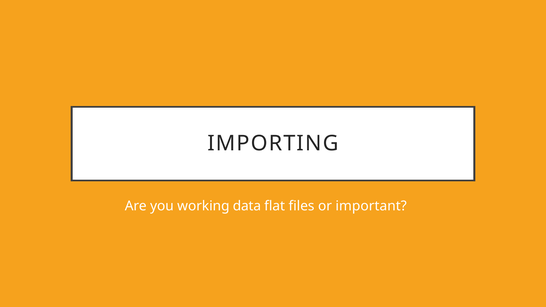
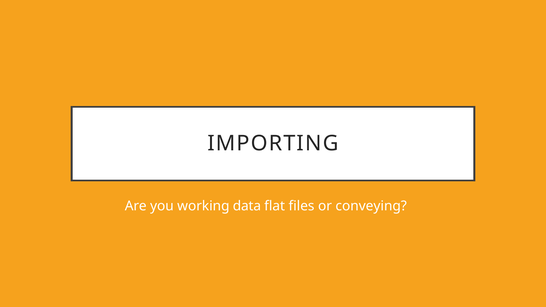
important: important -> conveying
